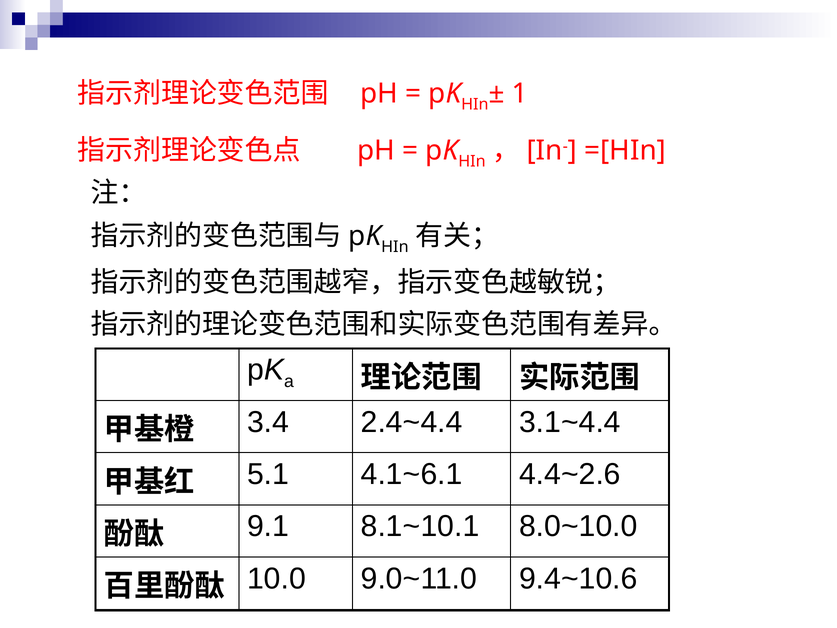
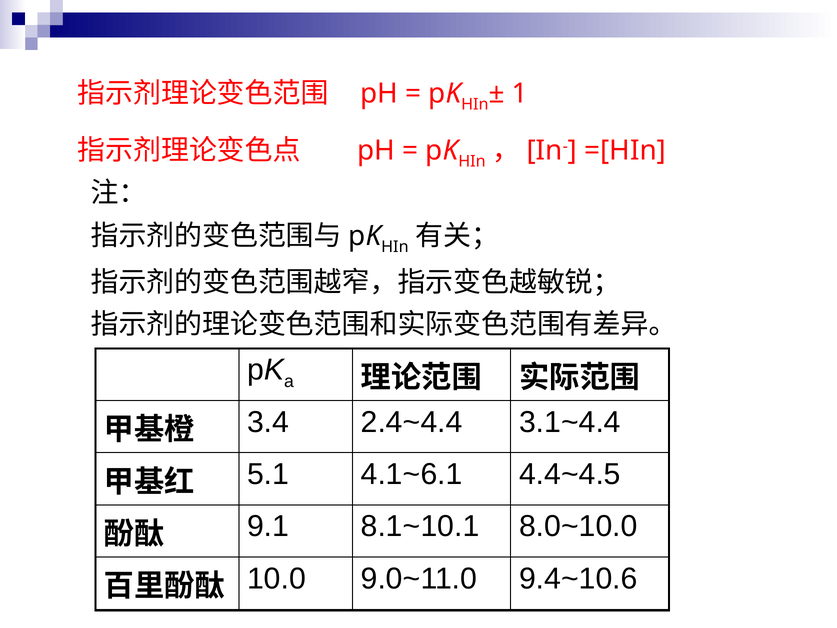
4.4~2.6: 4.4~2.6 -> 4.4~4.5
